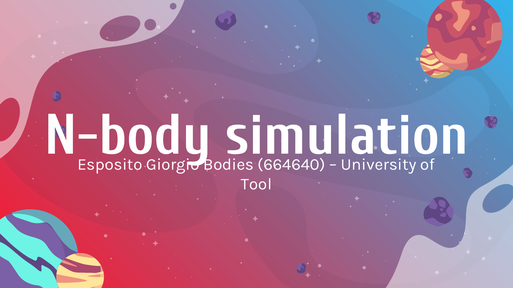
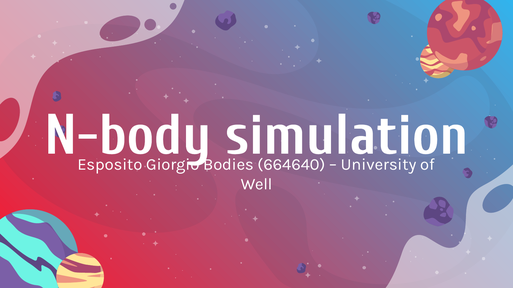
Tool: Tool -> Well
